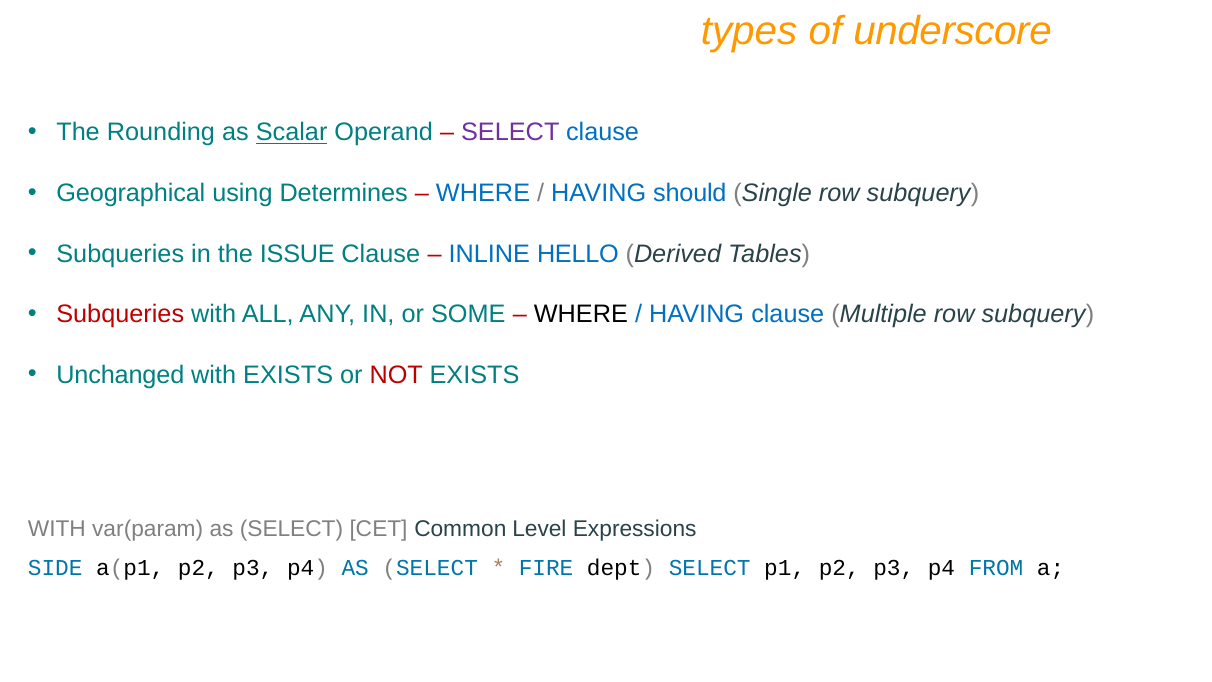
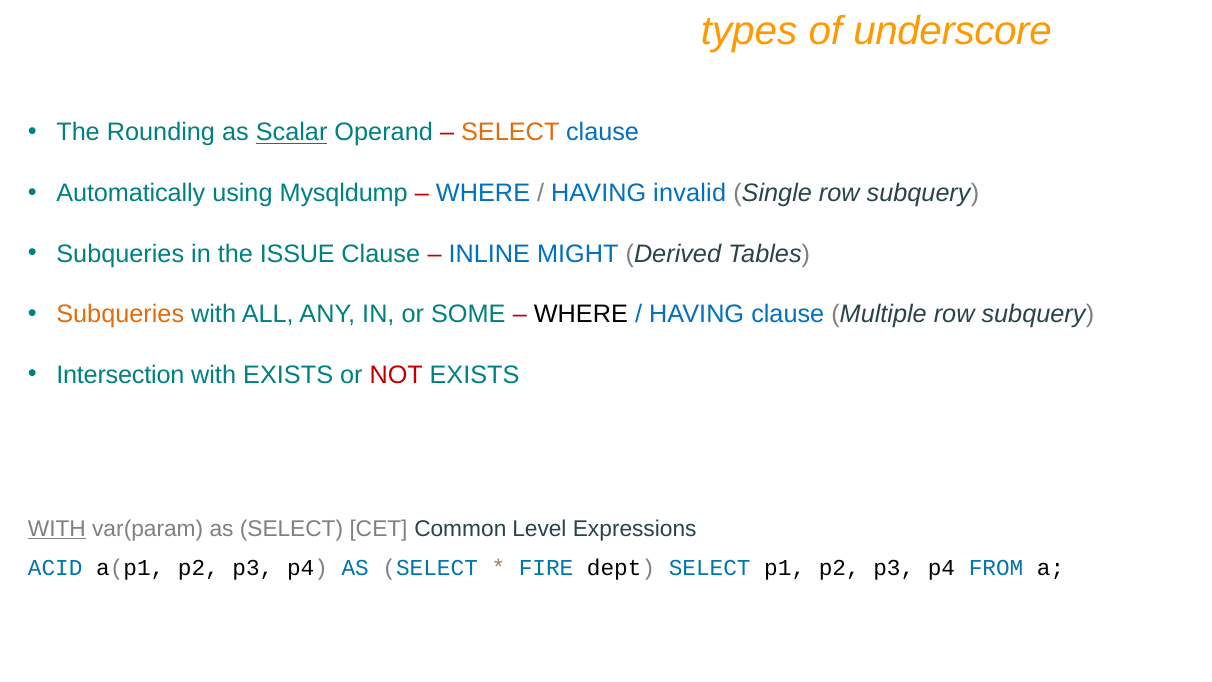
SELECT at (510, 132) colour: purple -> orange
Geographical: Geographical -> Automatically
Determines: Determines -> Mysqldump
should: should -> invalid
HELLO: HELLO -> MIGHT
Subqueries at (120, 314) colour: red -> orange
Unchanged: Unchanged -> Intersection
WITH at (57, 529) underline: none -> present
SIDE: SIDE -> ACID
